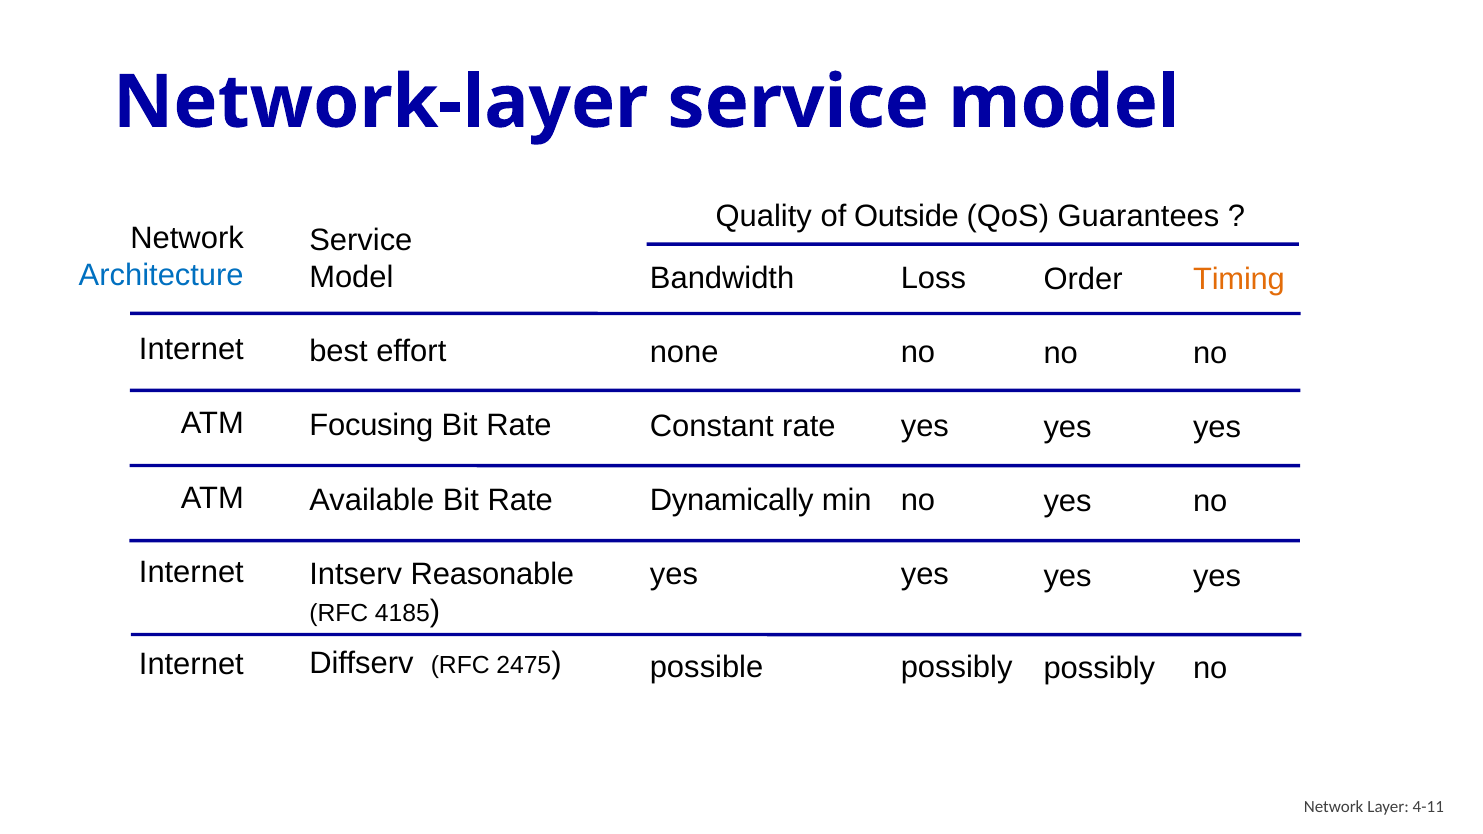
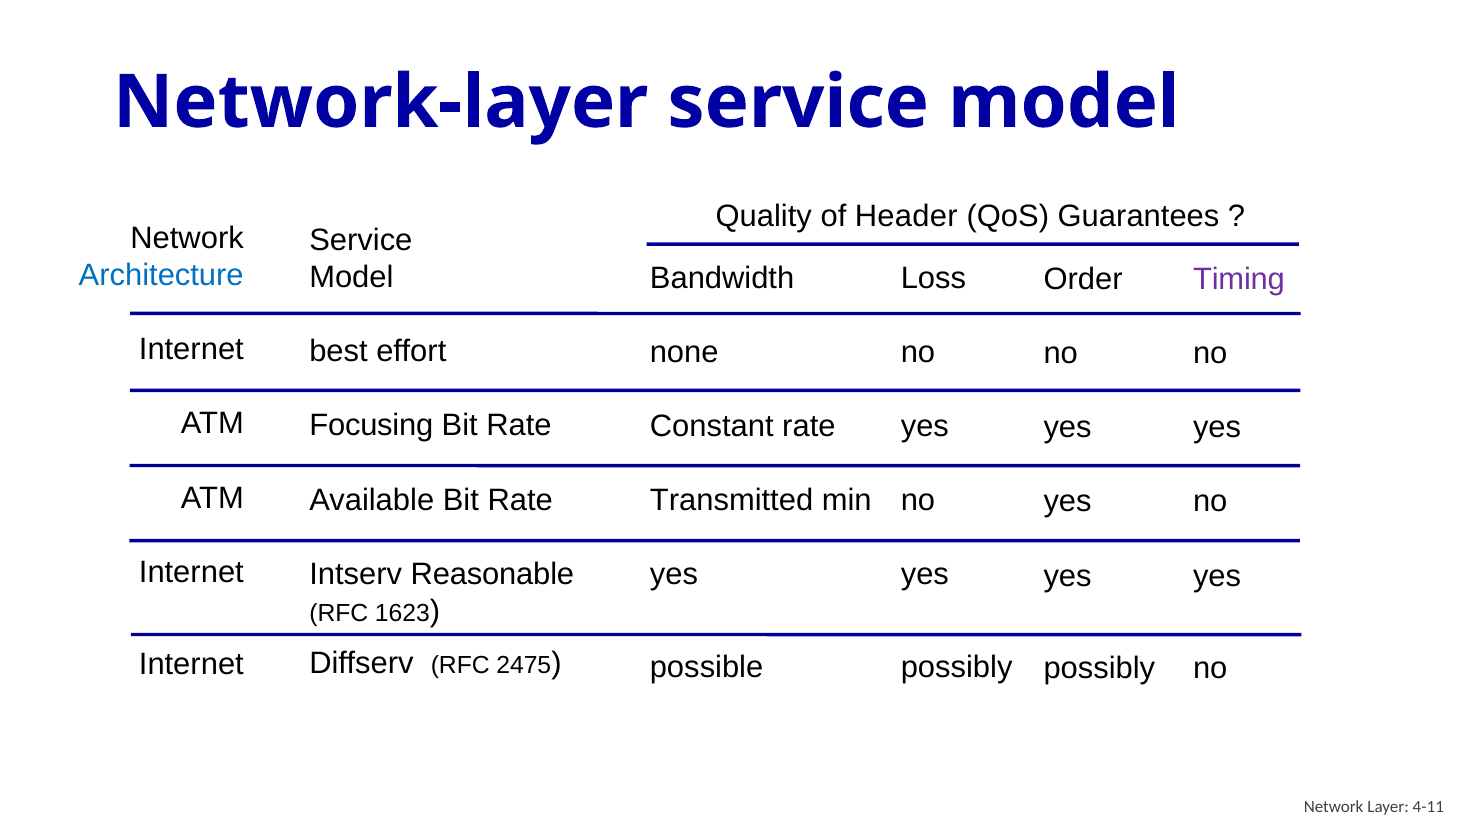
Outside: Outside -> Header
Timing colour: orange -> purple
Dynamically: Dynamically -> Transmitted
4185: 4185 -> 1623
